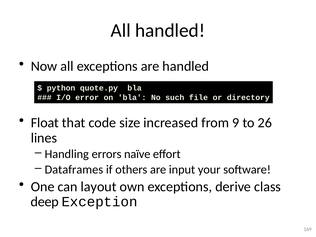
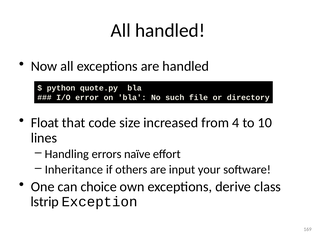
9: 9 -> 4
26: 26 -> 10
Dataframes: Dataframes -> Inheritance
layout: layout -> choice
deep: deep -> lstrip
